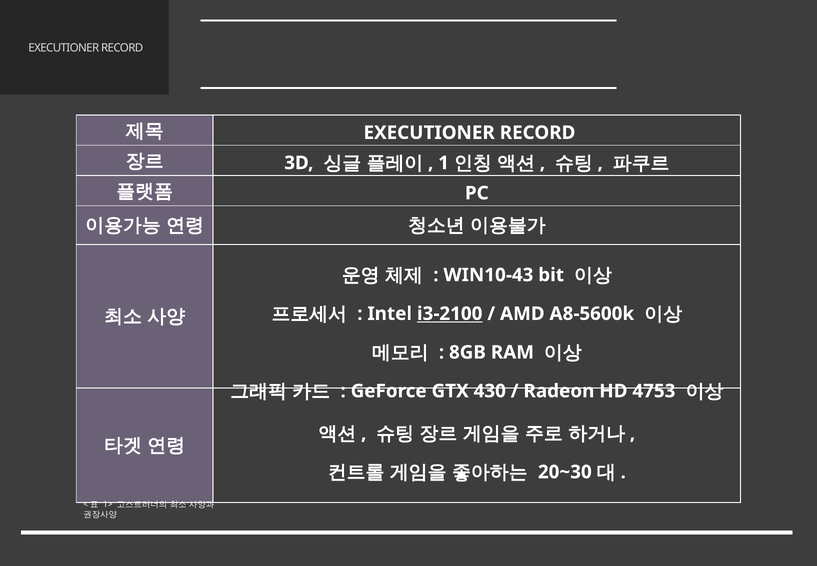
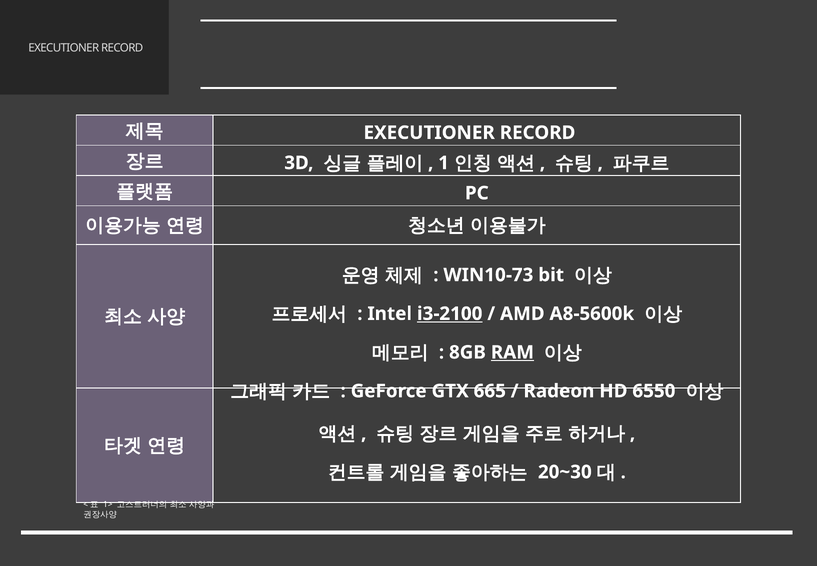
WIN10-43: WIN10-43 -> WIN10-73
RAM underline: none -> present
430: 430 -> 665
4753: 4753 -> 6550
